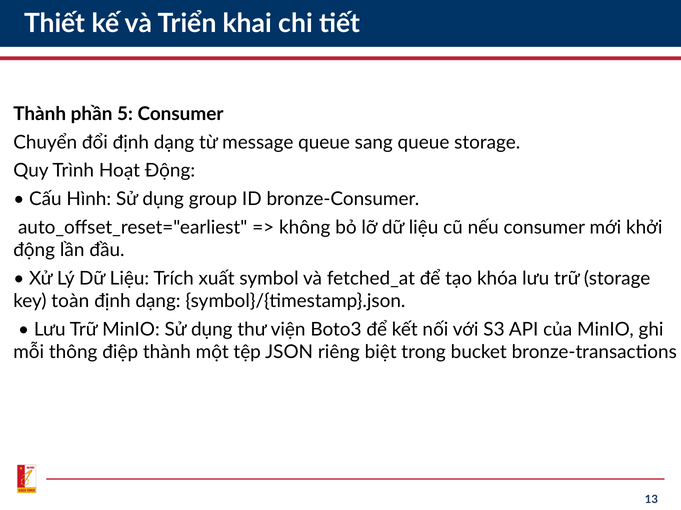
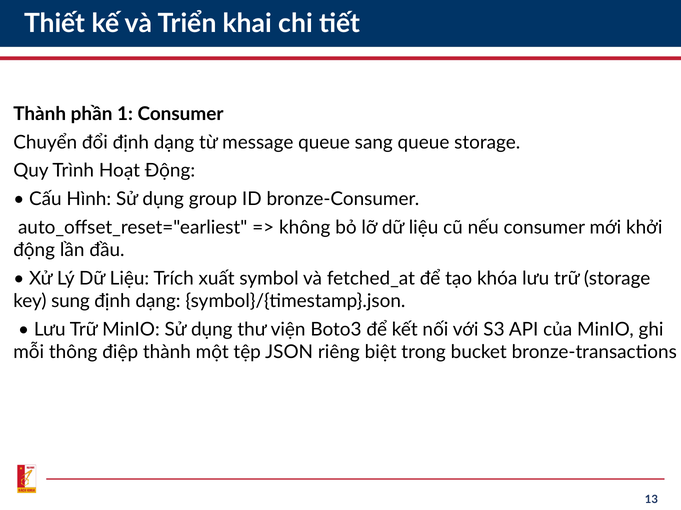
5: 5 -> 1
toàn: toàn -> sung
